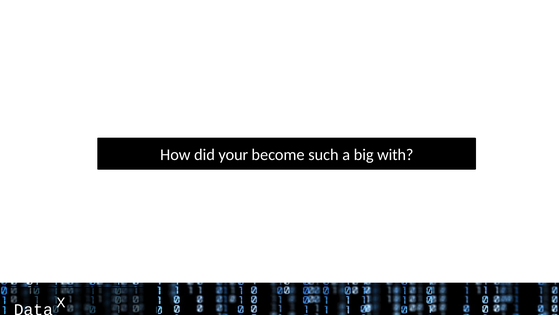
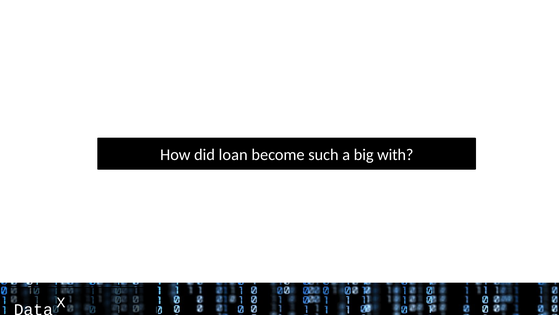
your: your -> loan
